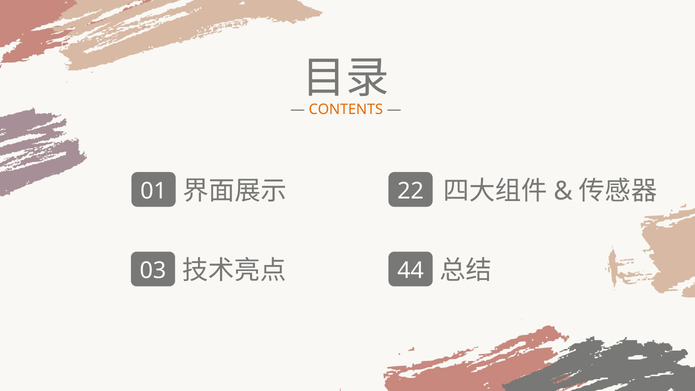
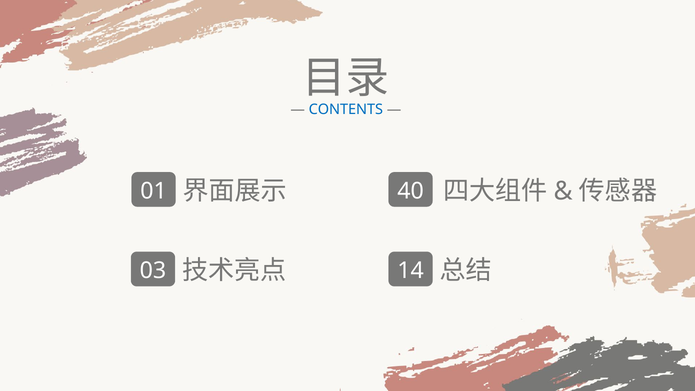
CONTENTS colour: orange -> blue
22: 22 -> 40
44: 44 -> 14
